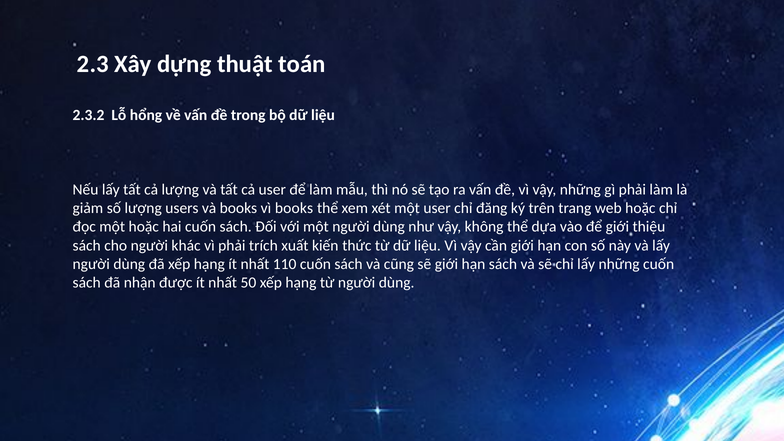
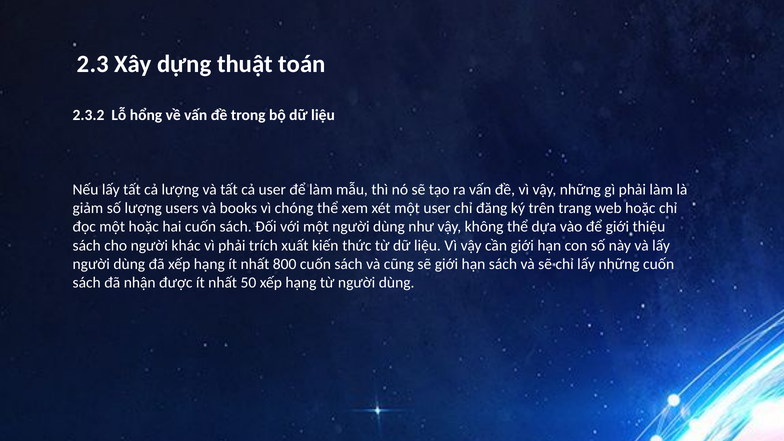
vì books: books -> chóng
110: 110 -> 800
